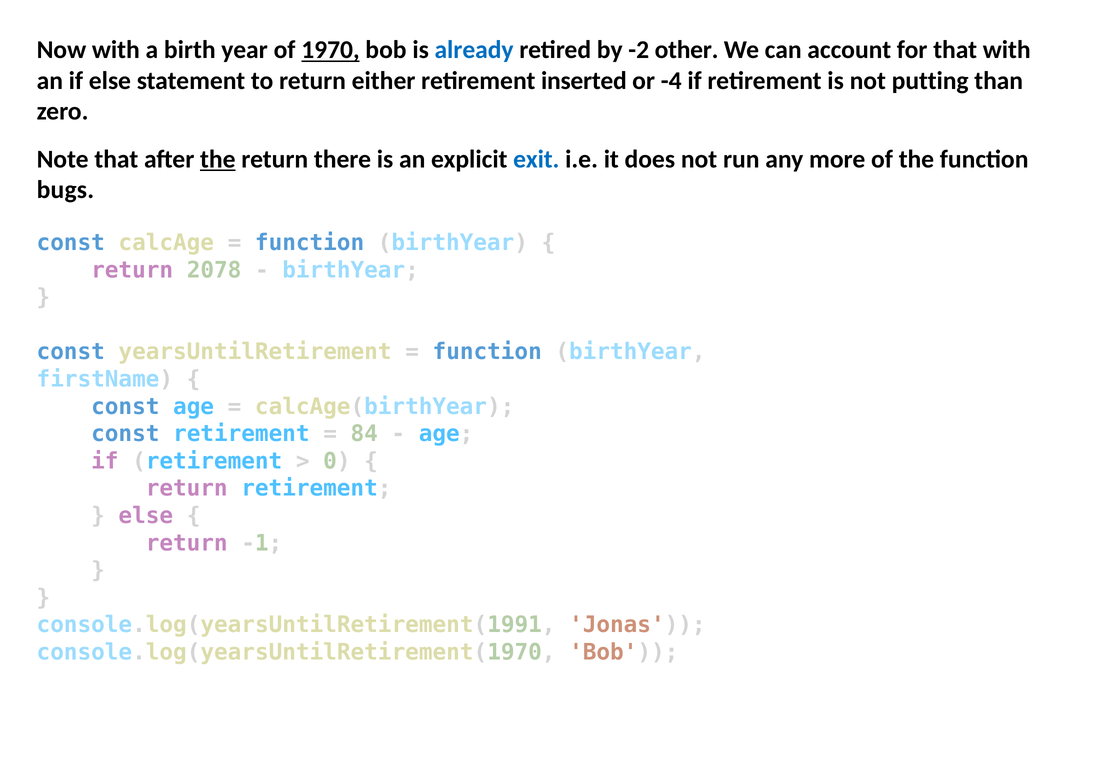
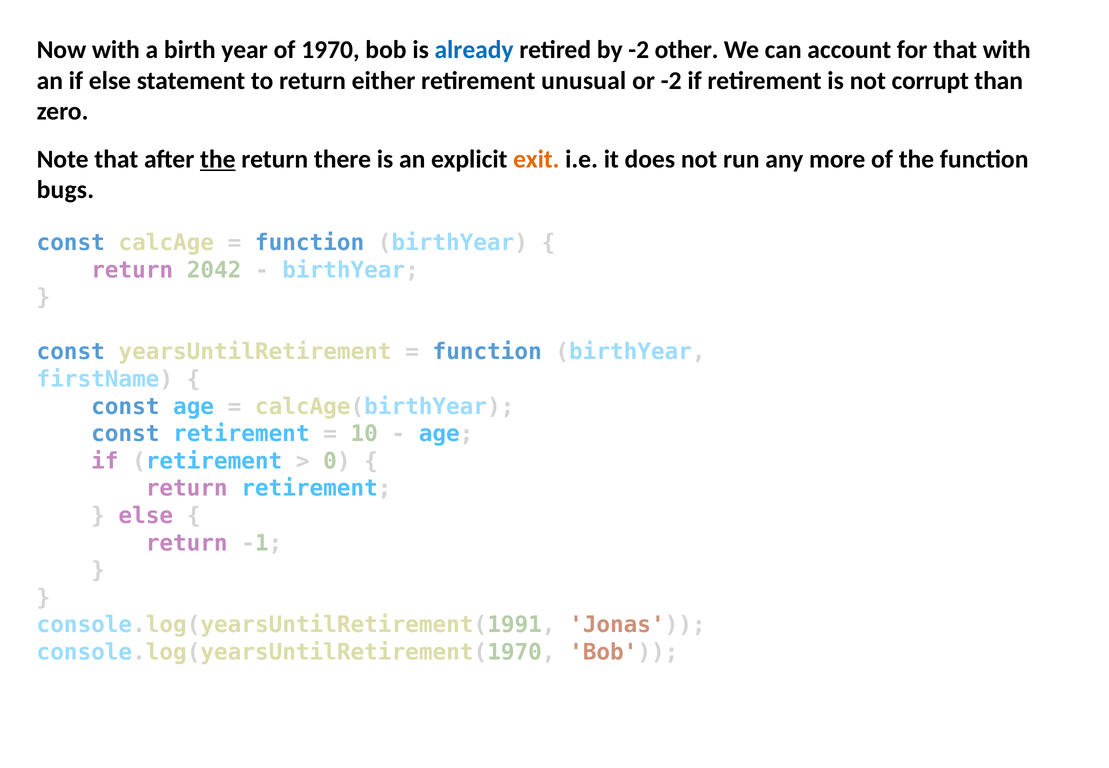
1970 underline: present -> none
inserted: inserted -> unusual
or -4: -4 -> -2
putting: putting -> corrupt
exit colour: blue -> orange
2078: 2078 -> 2042
84: 84 -> 10
